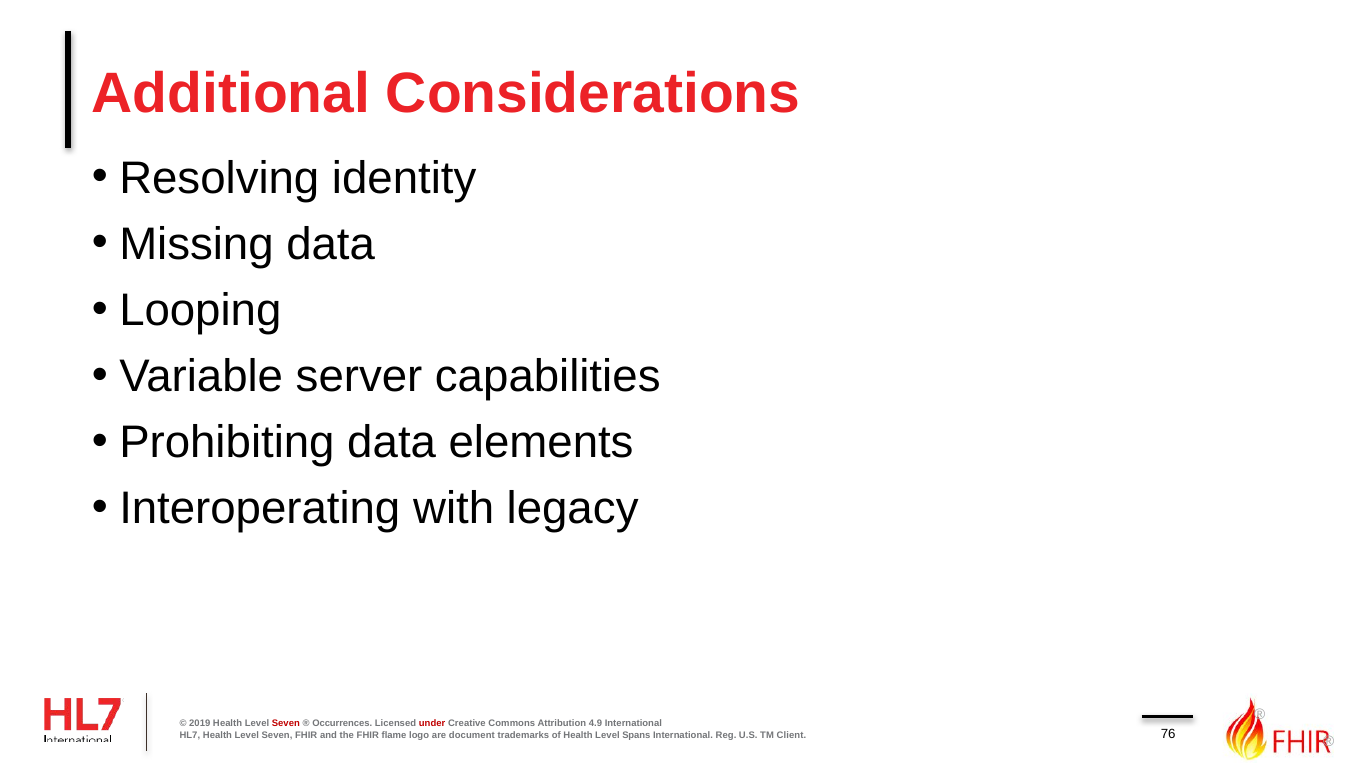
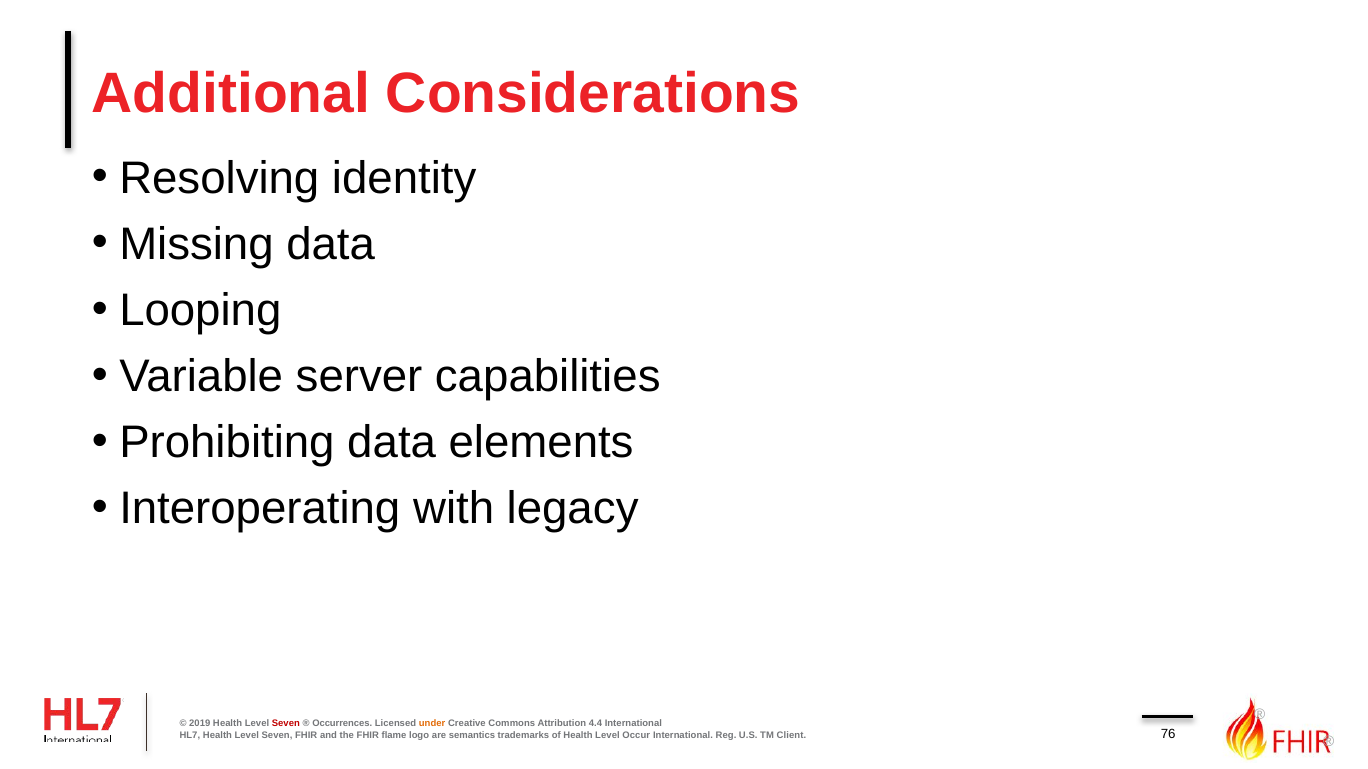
under colour: red -> orange
4.9: 4.9 -> 4.4
document: document -> semantics
Spans: Spans -> Occur
